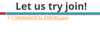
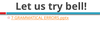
join: join -> bell
